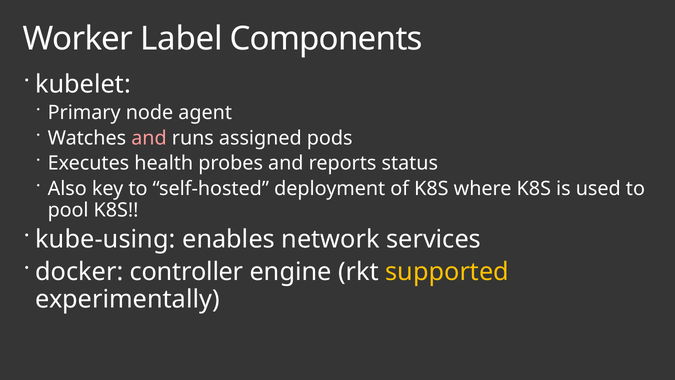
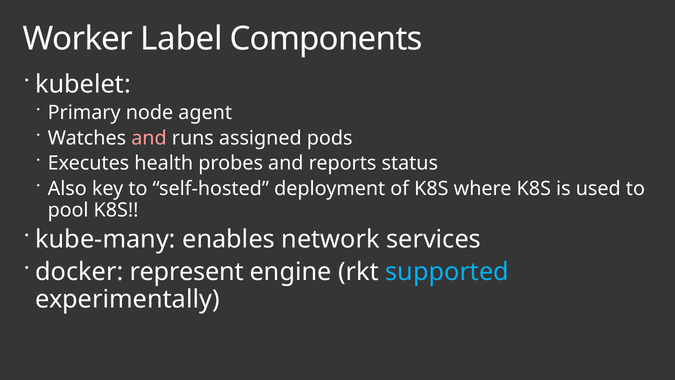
kube-using: kube-using -> kube-many
controller: controller -> represent
supported colour: yellow -> light blue
